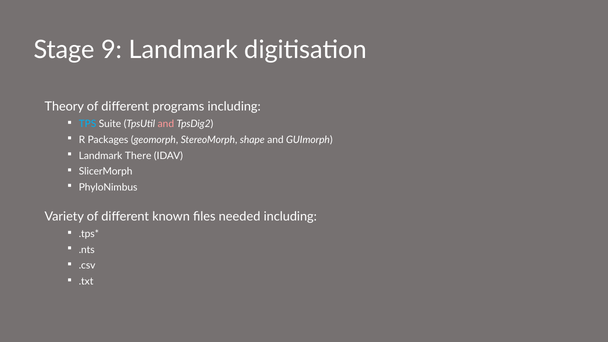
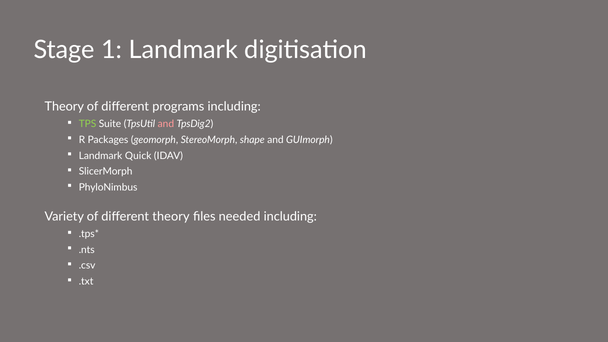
9: 9 -> 1
TPS colour: light blue -> light green
There: There -> Quick
different known: known -> theory
